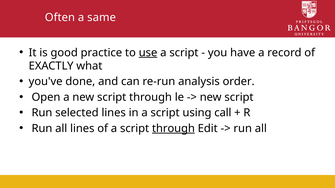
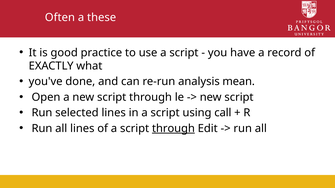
same: same -> these
use underline: present -> none
order: order -> mean
